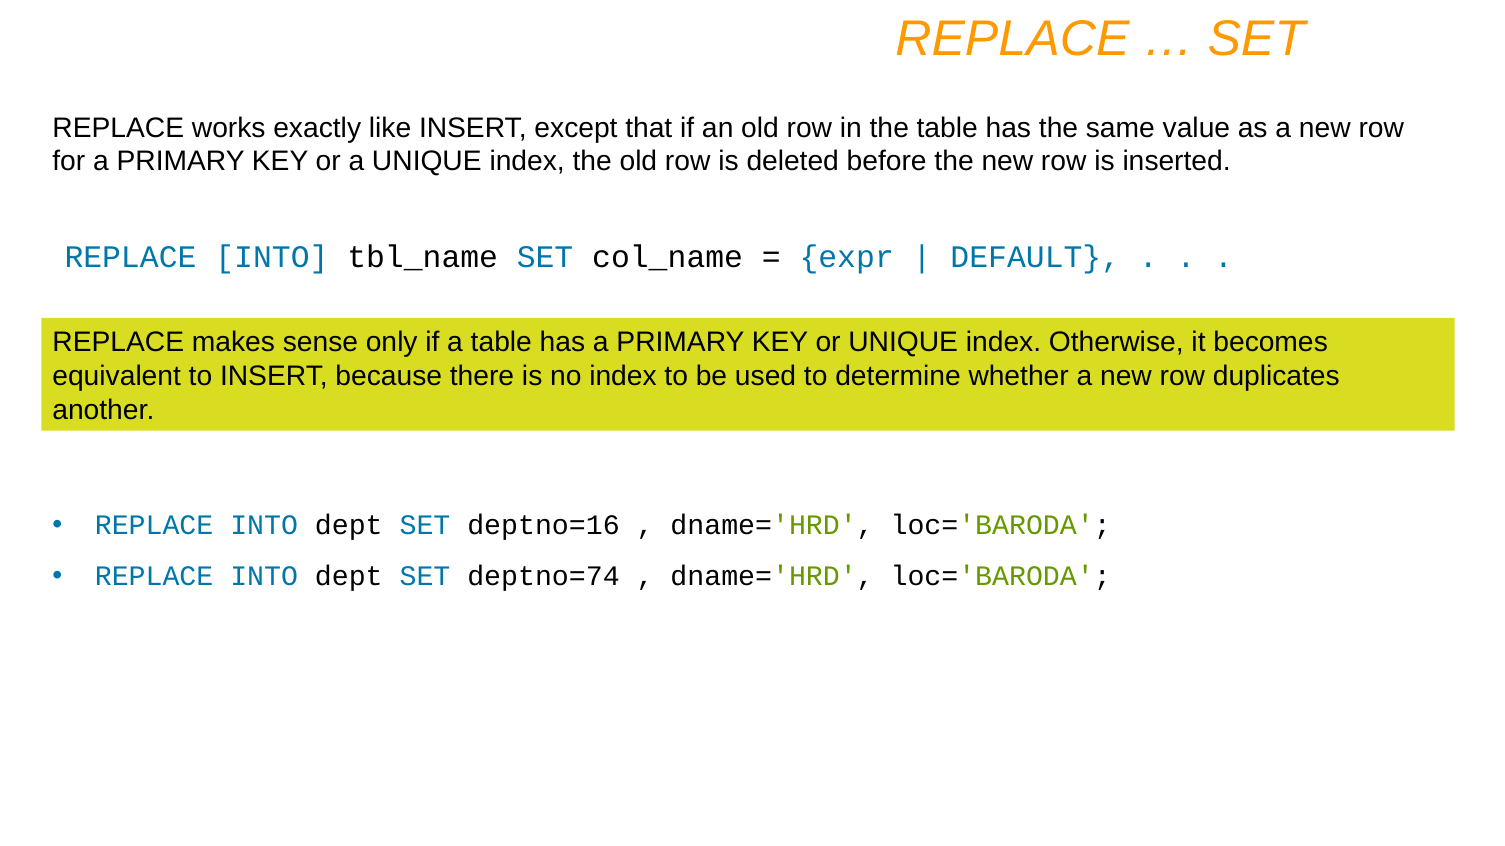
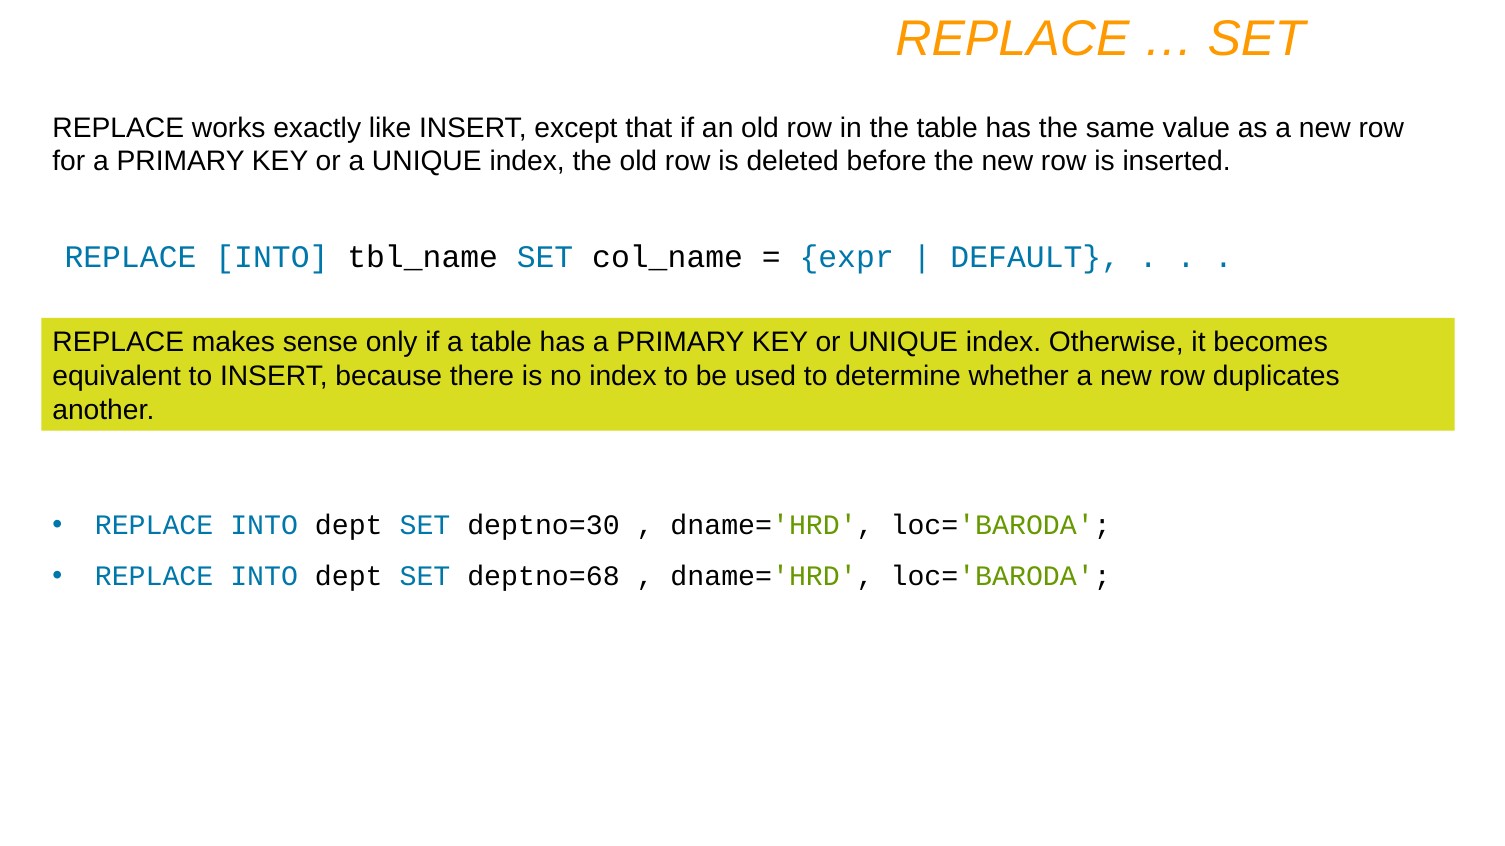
deptno=16: deptno=16 -> deptno=30
deptno=74: deptno=74 -> deptno=68
